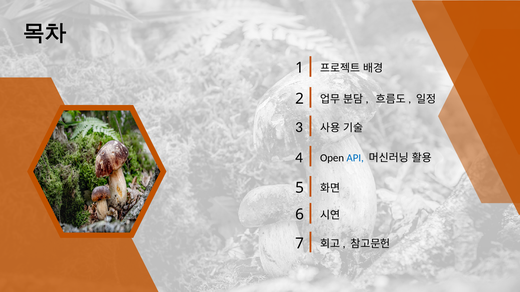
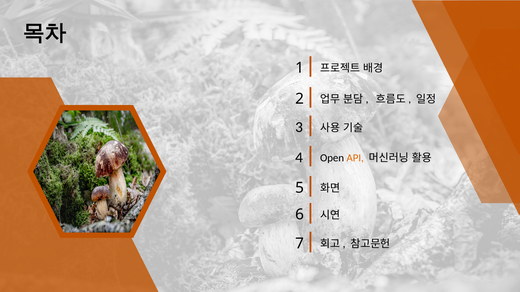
API colour: blue -> orange
